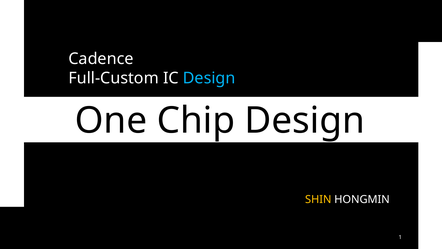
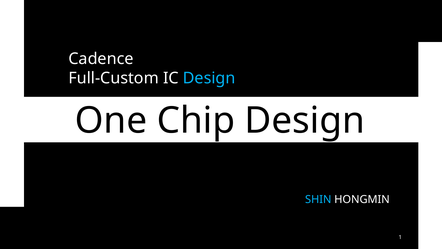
SHIN colour: yellow -> light blue
